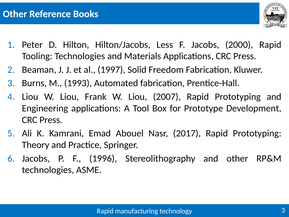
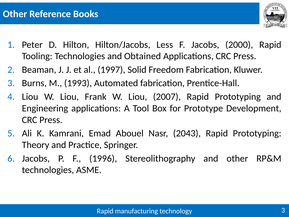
Materials: Materials -> Obtained
2017: 2017 -> 2043
